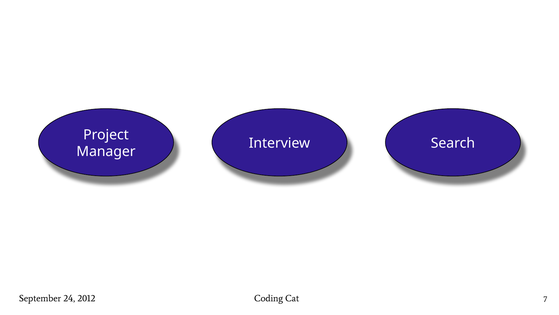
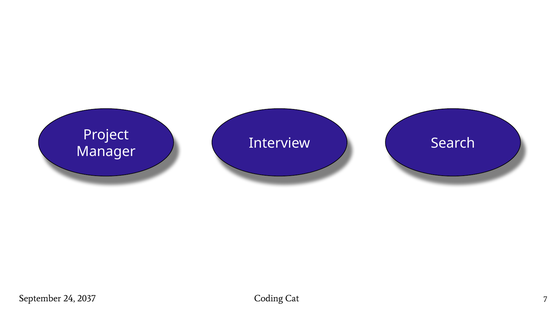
2012: 2012 -> 2037
